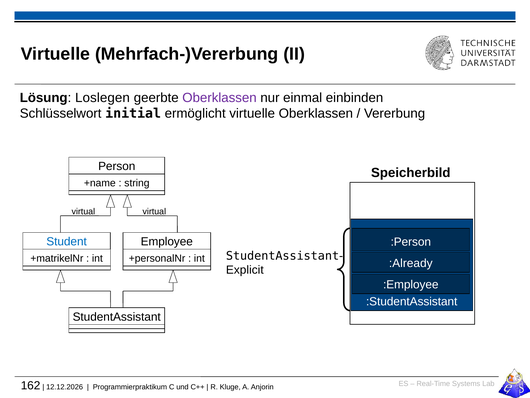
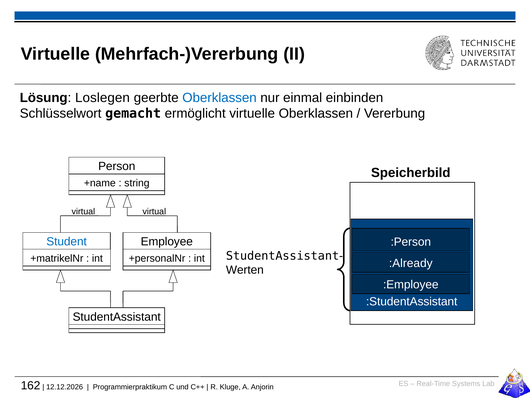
Oberklassen at (219, 98) colour: purple -> blue
initial: initial -> gemacht
Explicit: Explicit -> Werten
